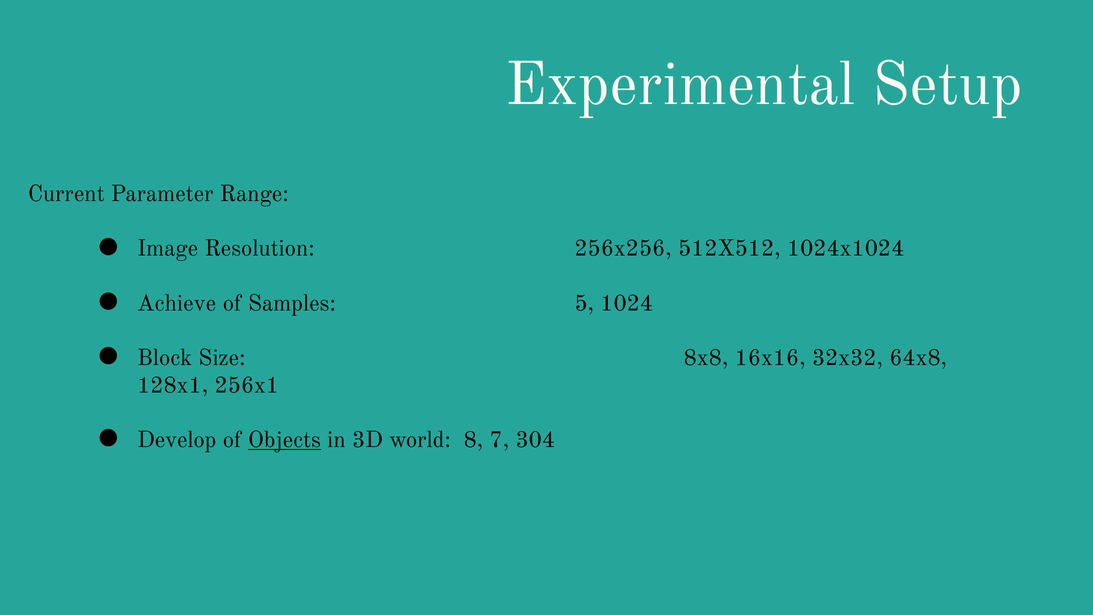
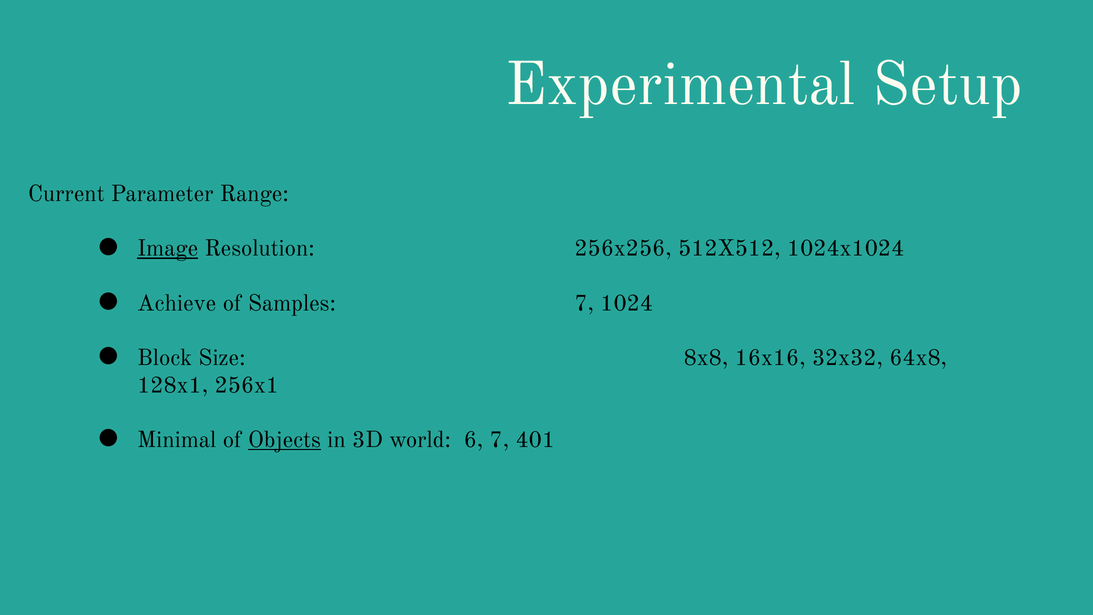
Image underline: none -> present
Samples 5: 5 -> 7
Develop: Develop -> Minimal
8: 8 -> 6
304: 304 -> 401
